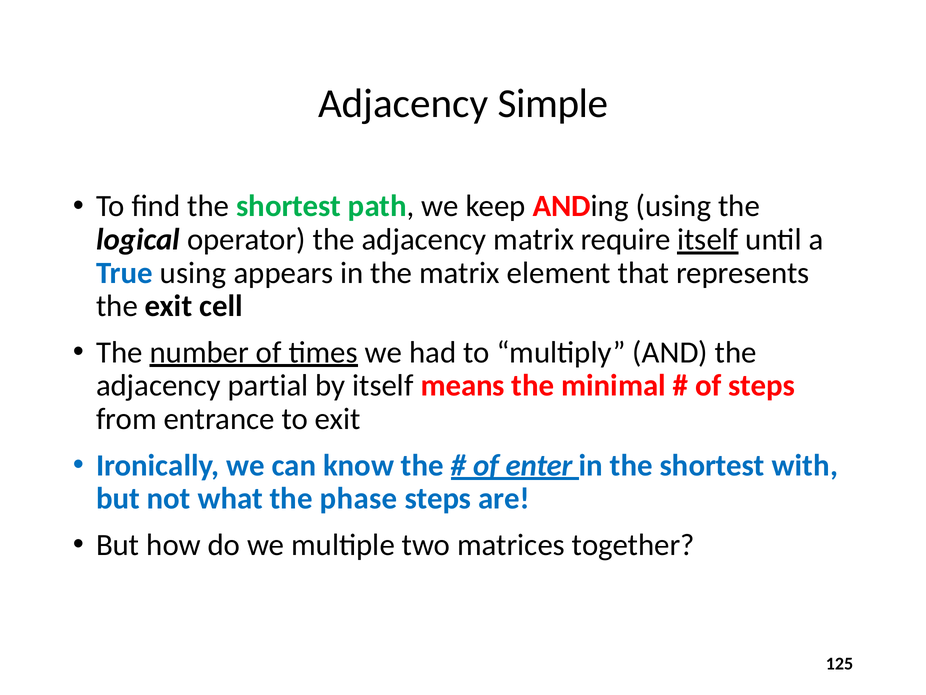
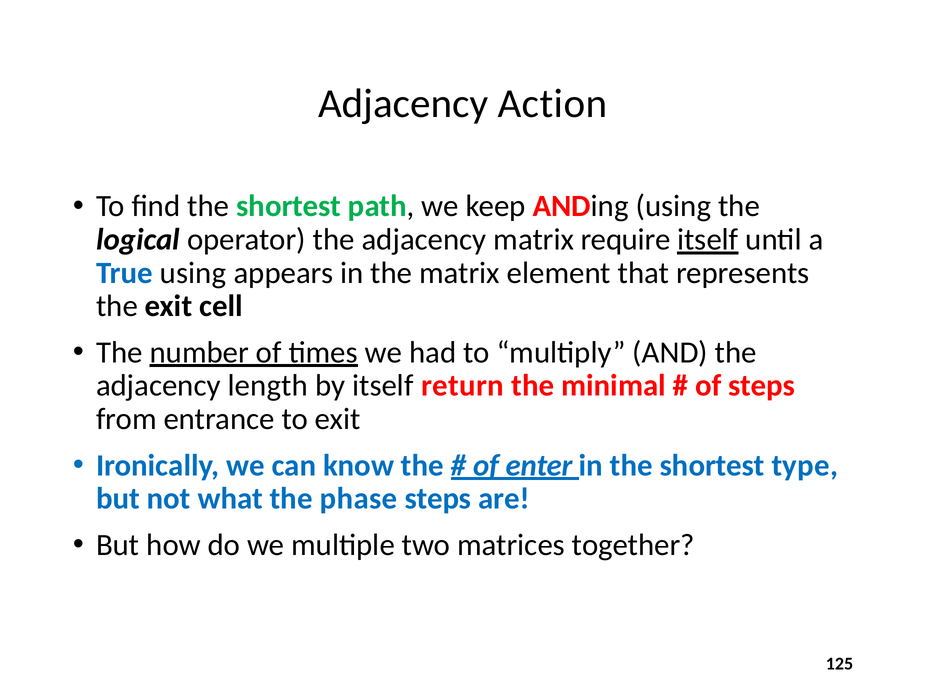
Simple: Simple -> Action
partial: partial -> length
means: means -> return
with: with -> type
